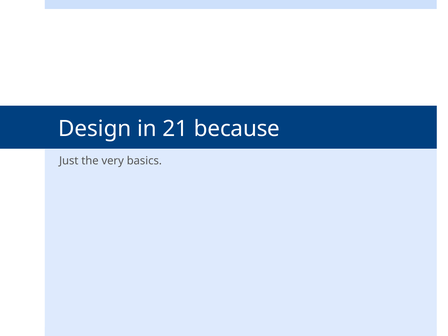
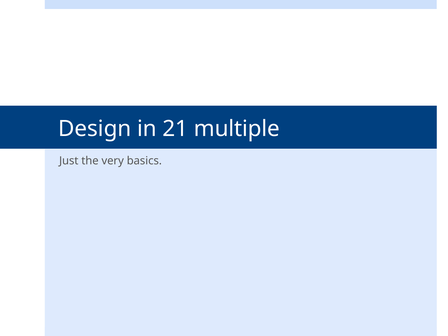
because: because -> multiple
